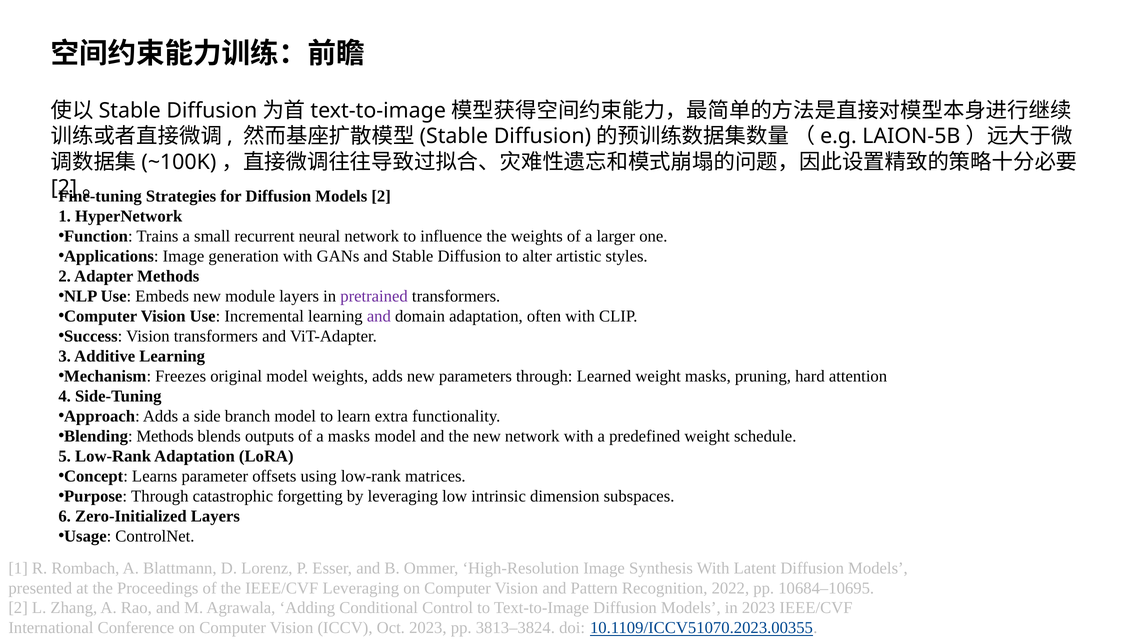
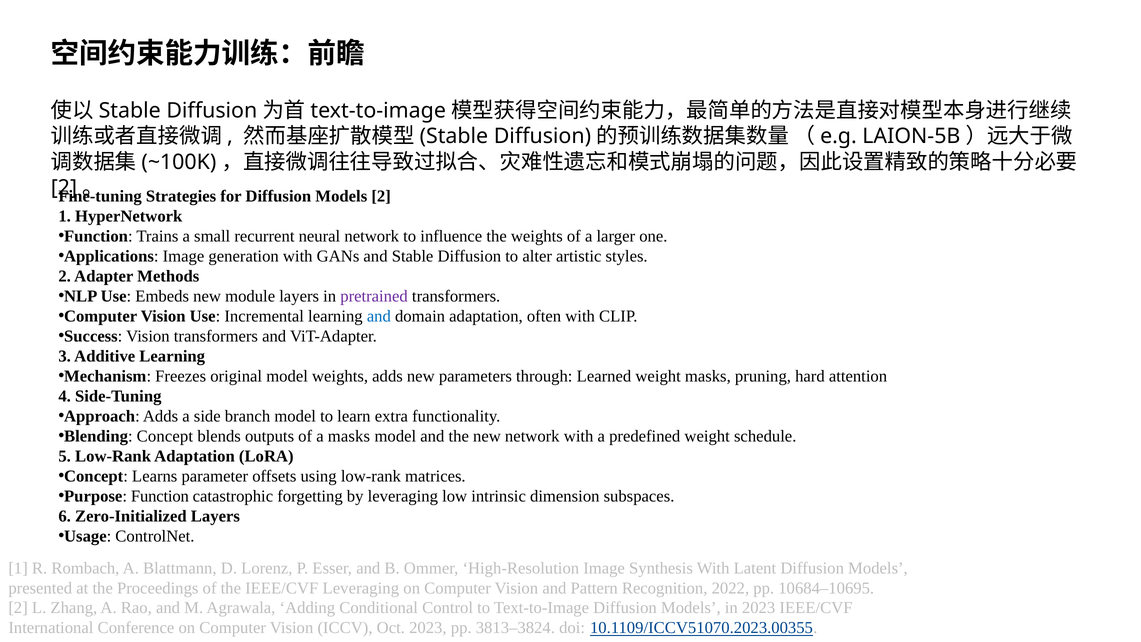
and at (379, 316) colour: purple -> blue
Blending Methods: Methods -> Concept
Purpose Through: Through -> Function
